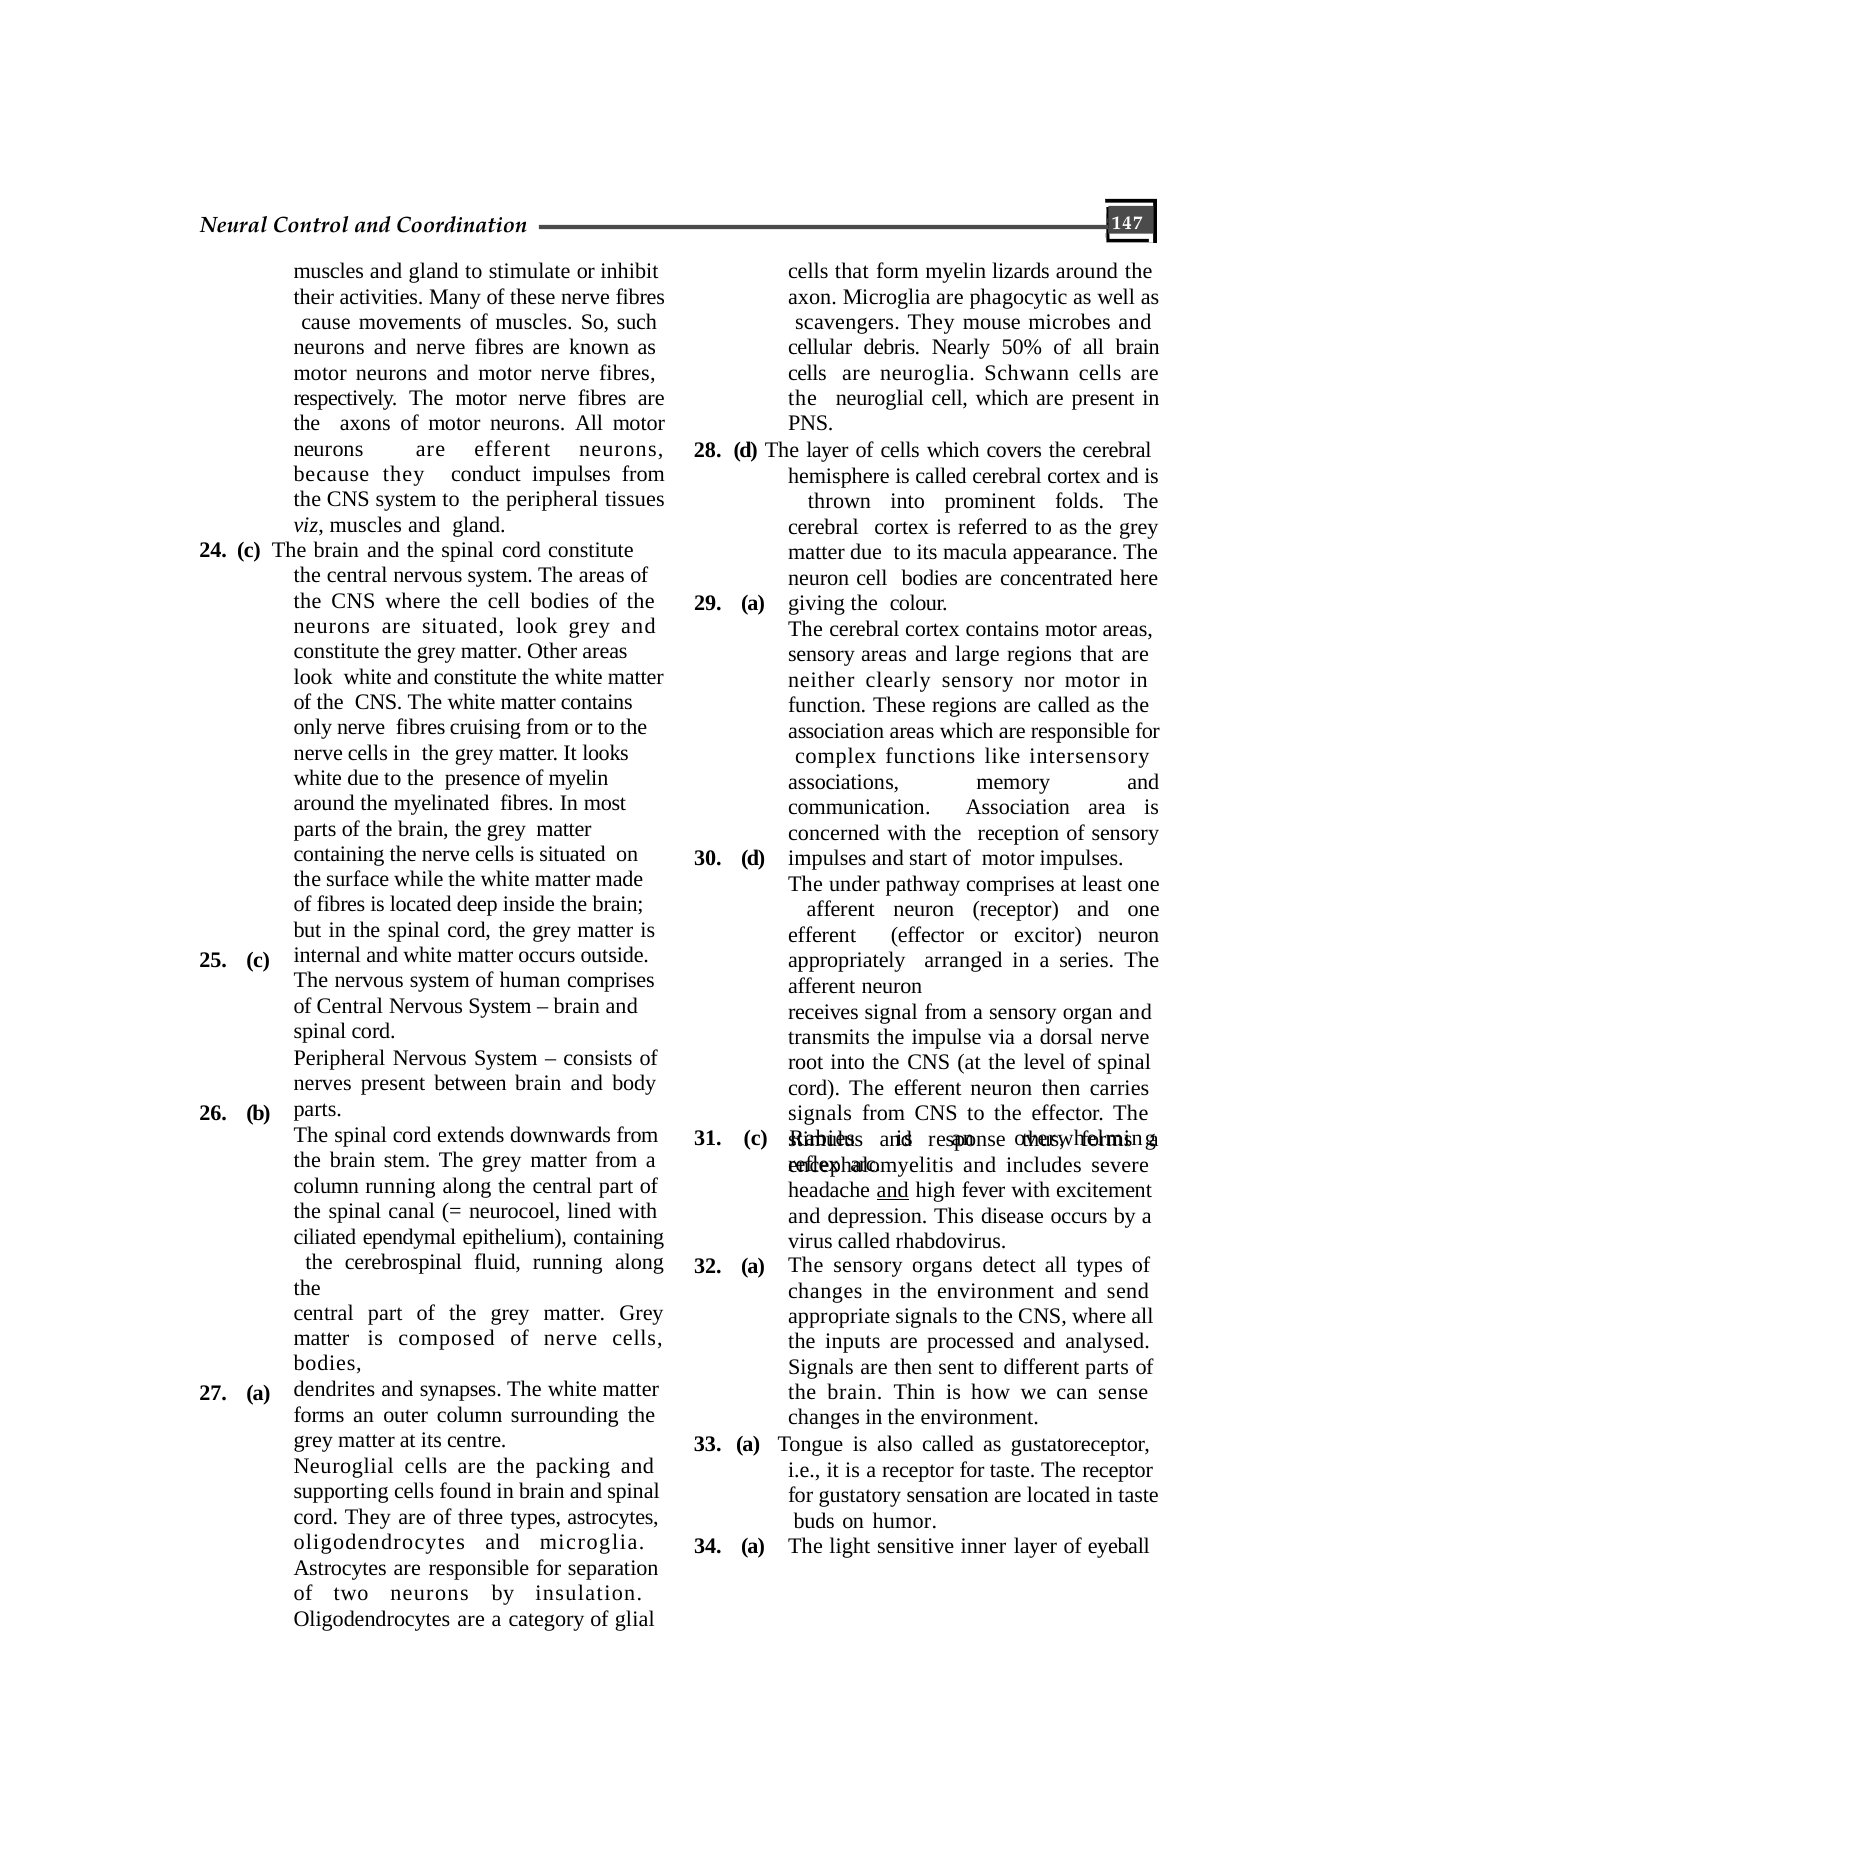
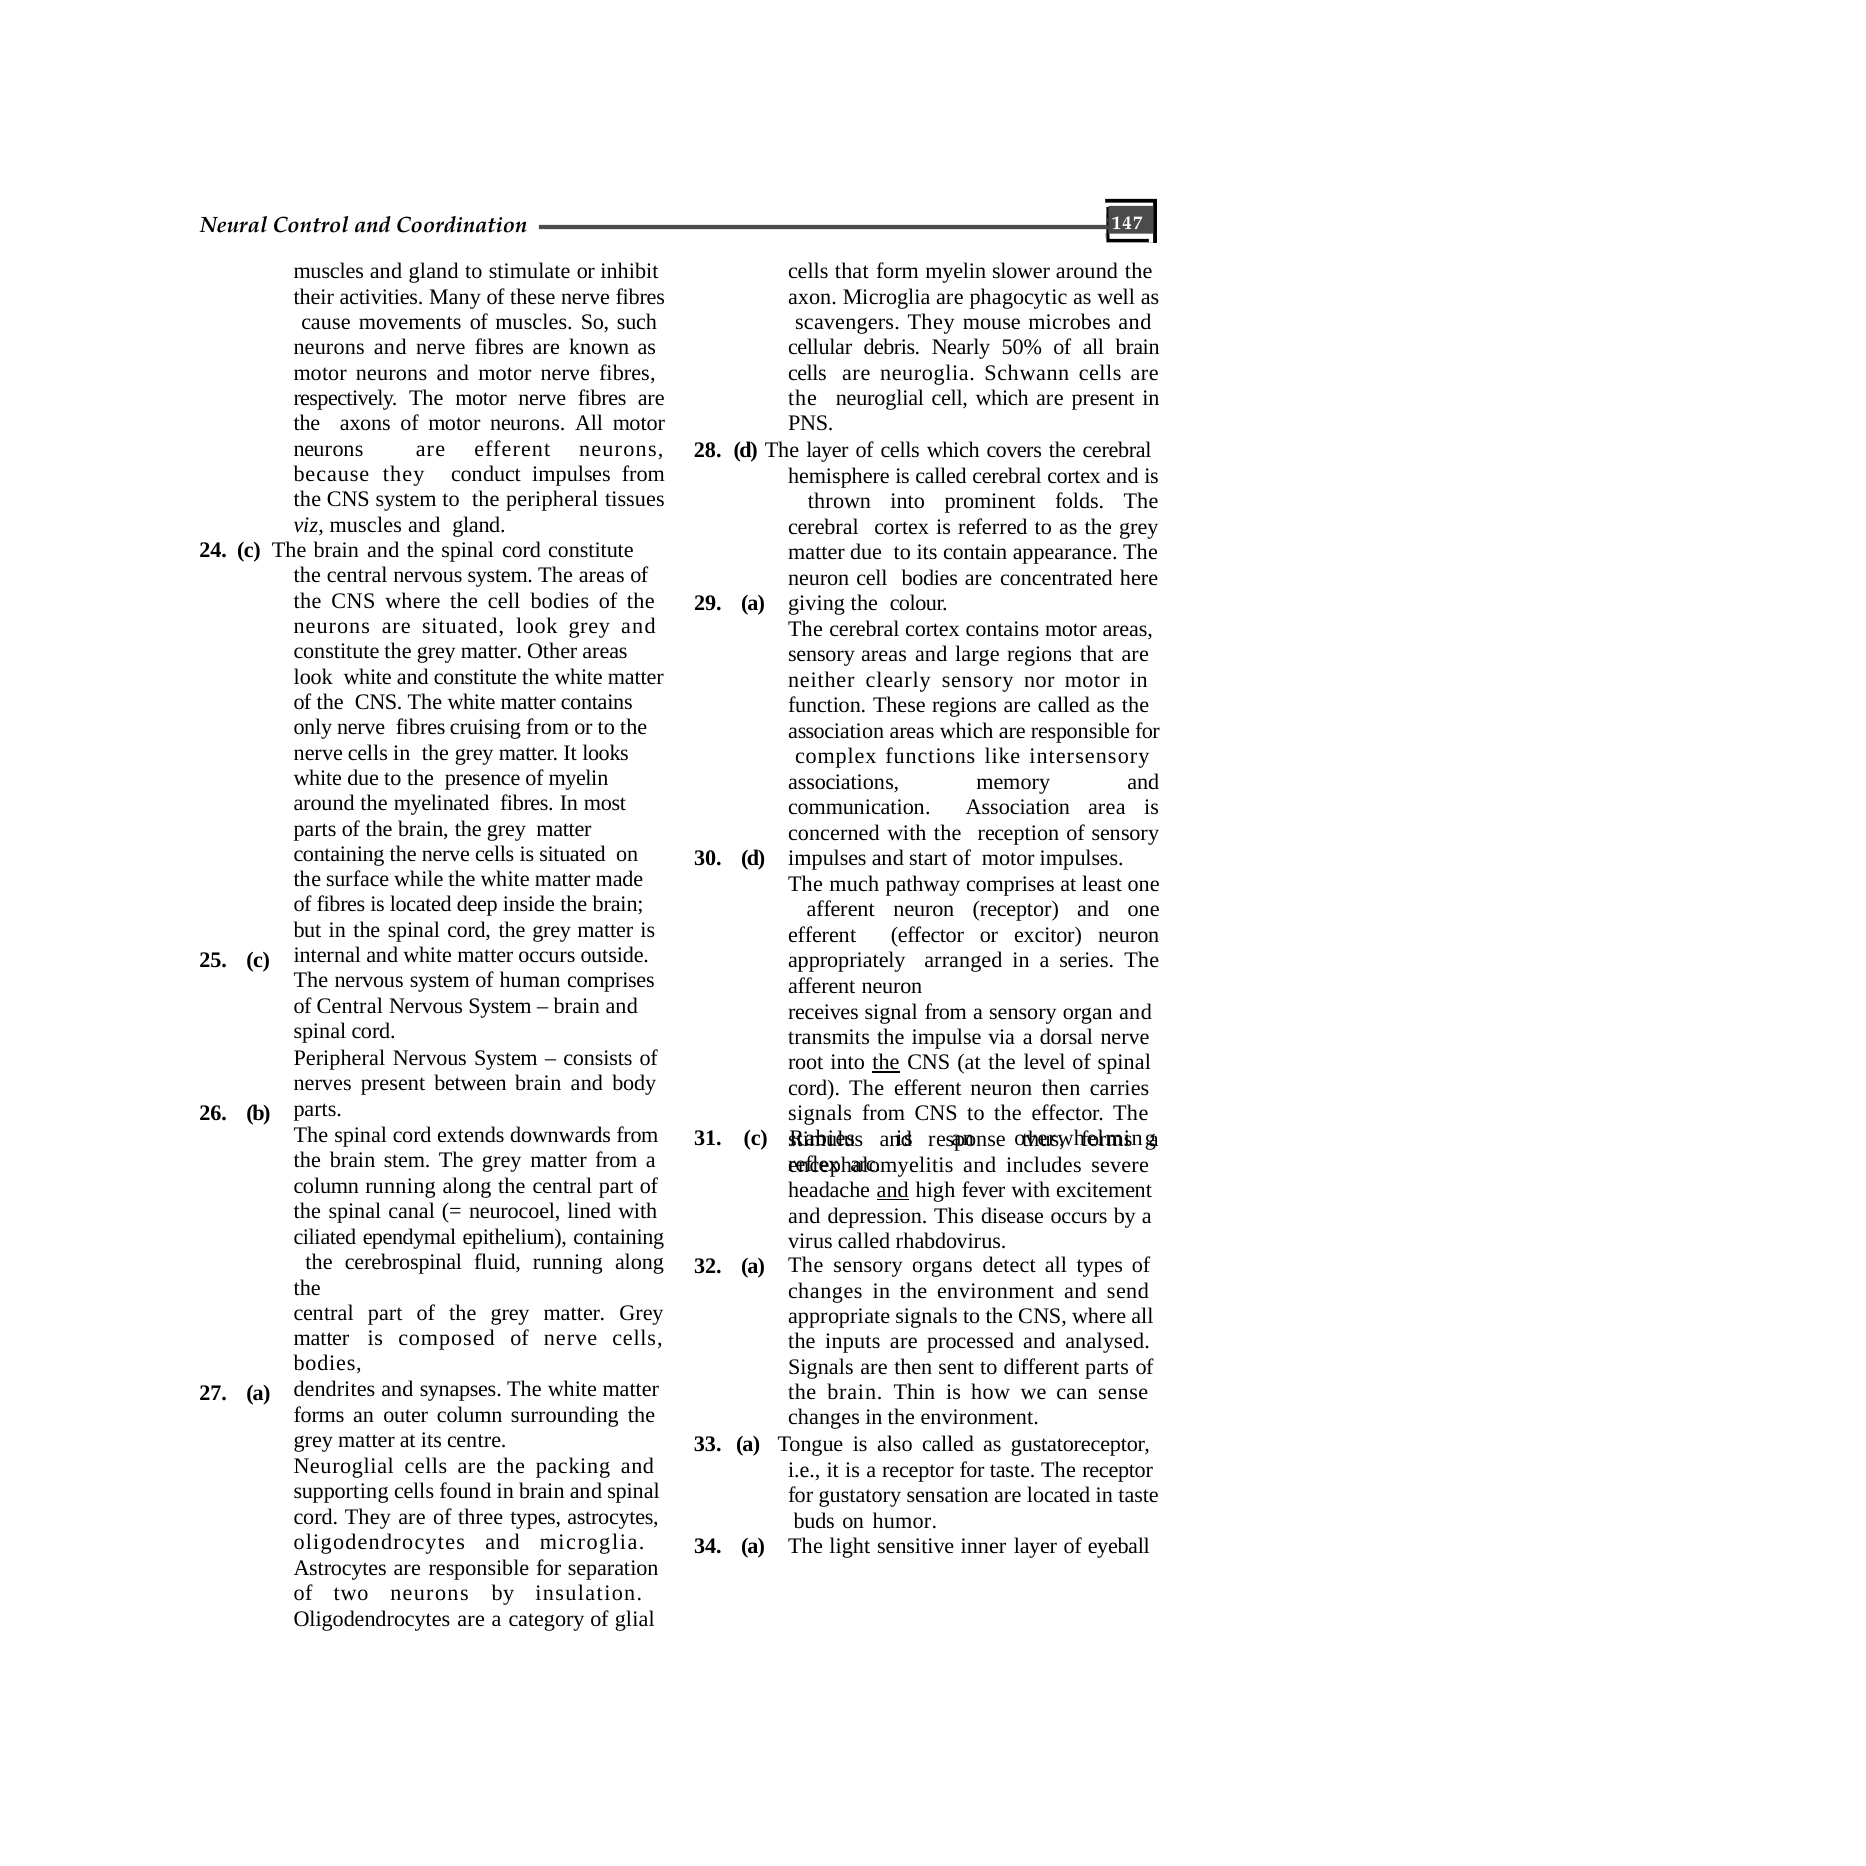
lizards: lizards -> slower
macula: macula -> contain
under: under -> much
the at (886, 1062) underline: none -> present
